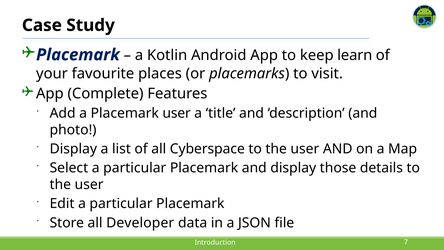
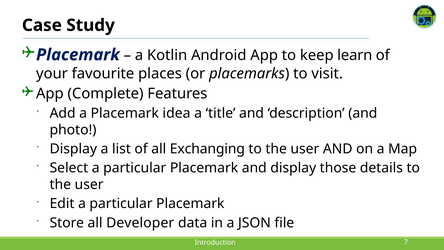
Placemark user: user -> idea
Cyberspace: Cyberspace -> Exchanging
